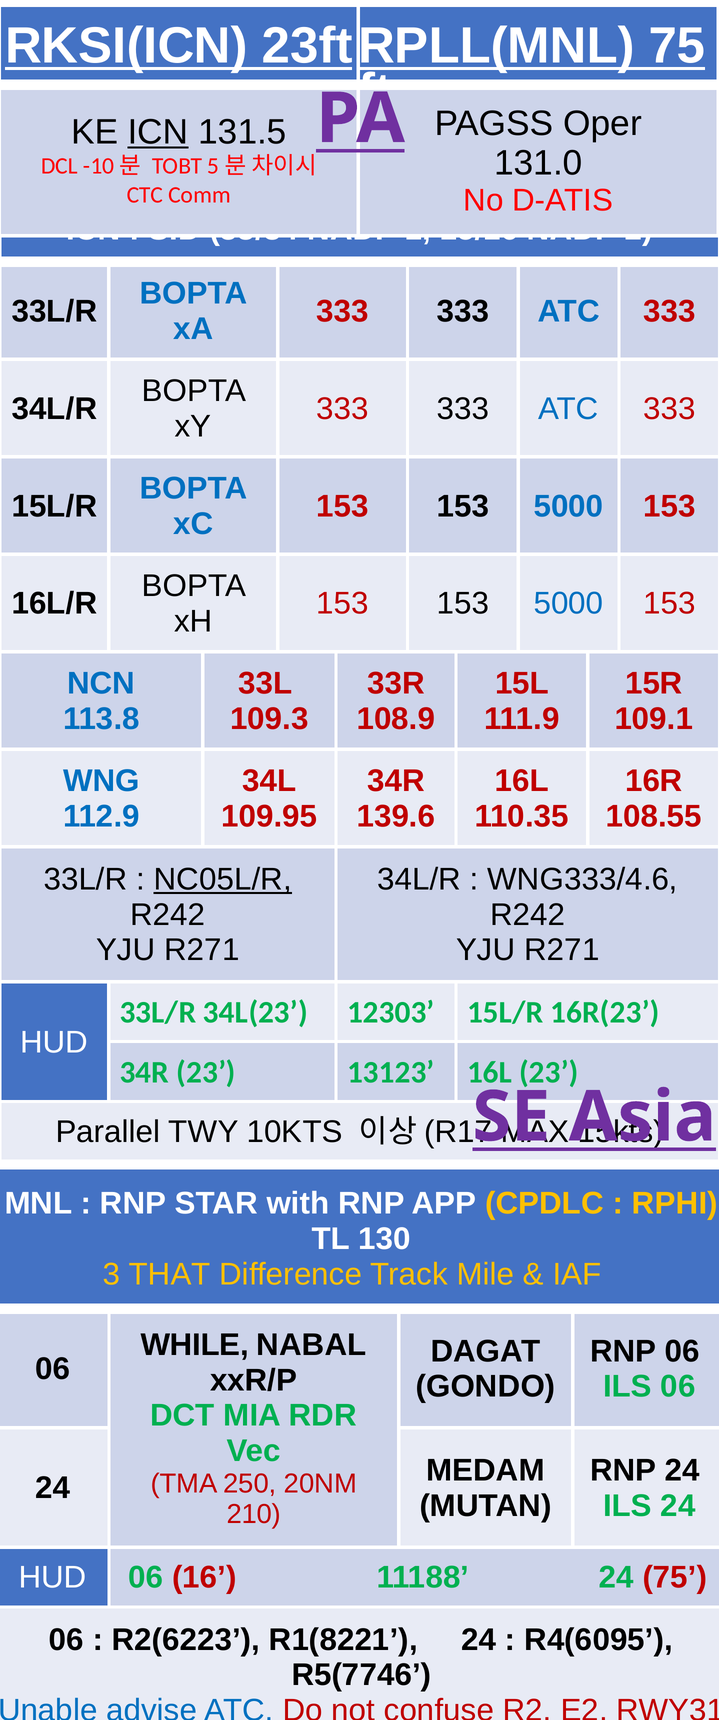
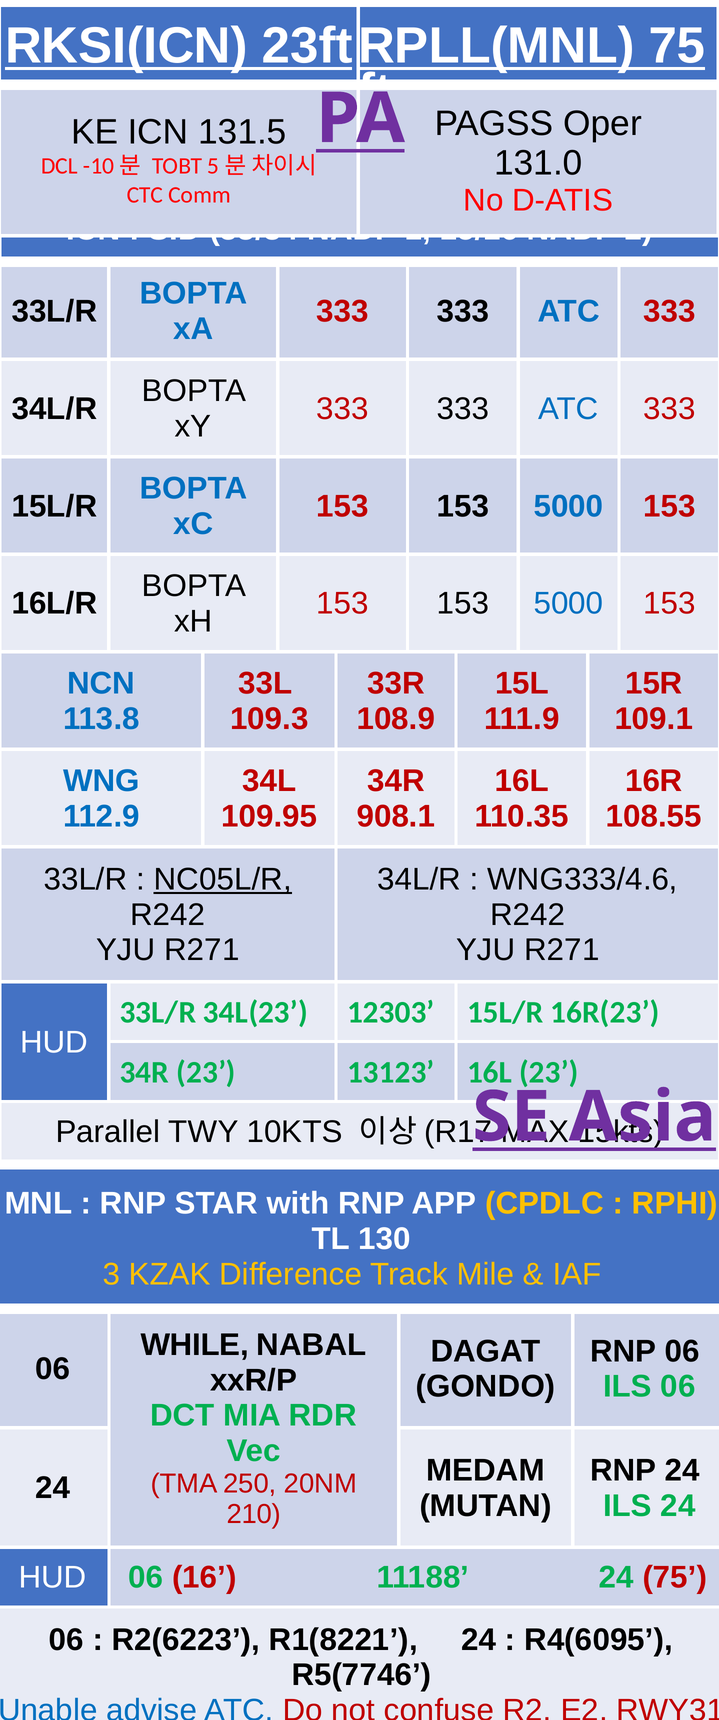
ICN at (158, 132) underline: present -> none
139.6: 139.6 -> 908.1
THAT: THAT -> KZAK
